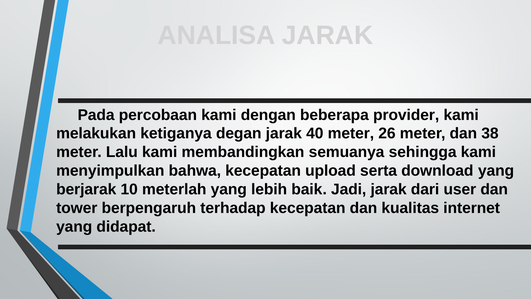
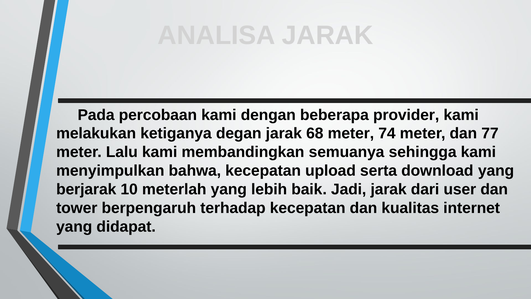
40: 40 -> 68
26: 26 -> 74
38: 38 -> 77
